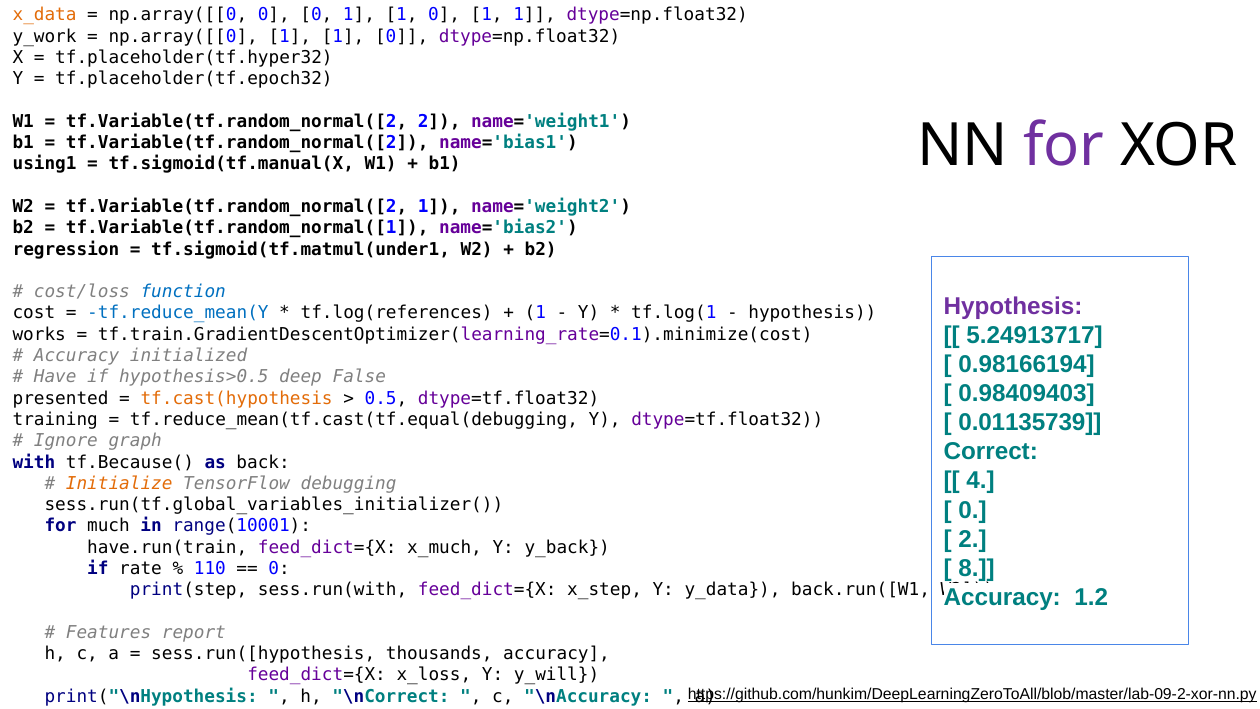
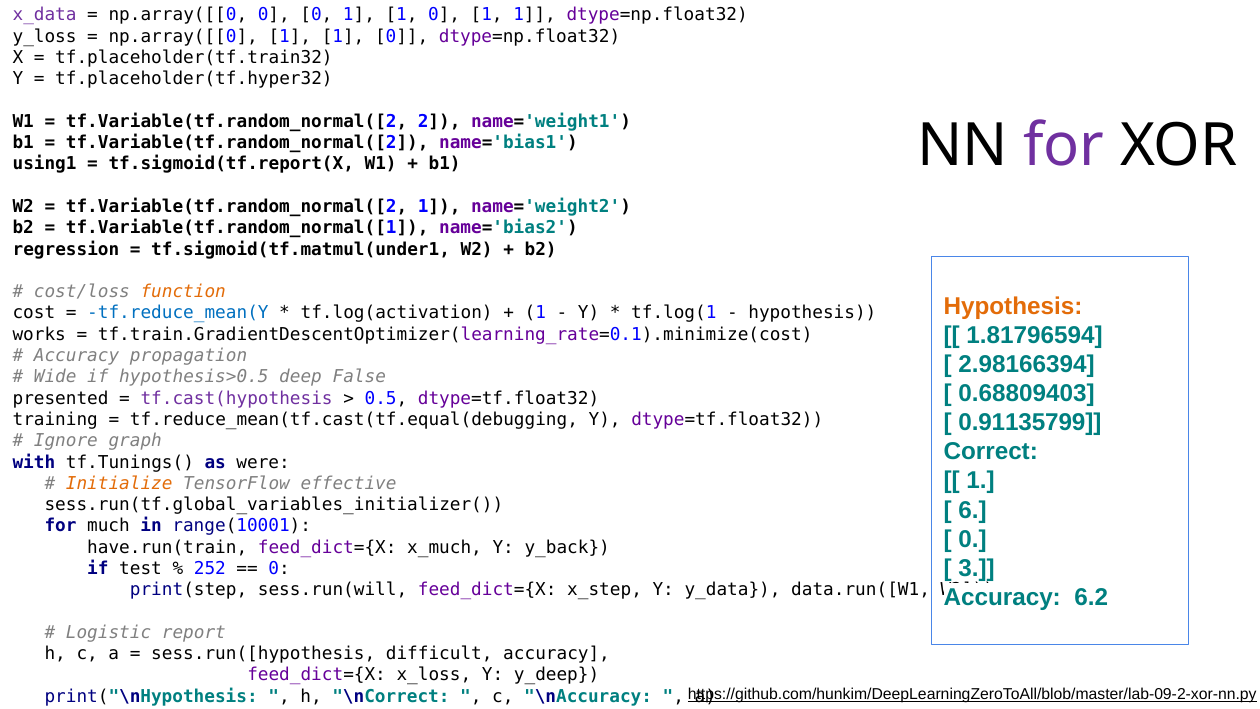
x_data colour: orange -> purple
y_work: y_work -> y_loss
tf.placeholder(tf.hyper32: tf.placeholder(tf.hyper32 -> tf.placeholder(tf.train32
tf.placeholder(tf.epoch32: tf.placeholder(tf.epoch32 -> tf.placeholder(tf.hyper32
tf.sigmoid(tf.manual(X: tf.sigmoid(tf.manual(X -> tf.sigmoid(tf.report(X
function colour: blue -> orange
Hypothesis at (1013, 306) colour: purple -> orange
tf.log(references: tf.log(references -> tf.log(activation
5.24913717: 5.24913717 -> 1.81796594
initialized: initialized -> propagation
0.98166194: 0.98166194 -> 2.98166394
Have: Have -> Wide
0.98409403: 0.98409403 -> 0.68809403
tf.cast(hypothesis colour: orange -> purple
0.01135739: 0.01135739 -> 0.91135799
tf.Because(: tf.Because( -> tf.Tunings(
back: back -> were
4 at (981, 481): 4 -> 1
debugging: debugging -> effective
0 at (973, 510): 0 -> 6
2 at (973, 539): 2 -> 0
8: 8 -> 3
rate: rate -> test
110: 110 -> 252
sess.run(with: sess.run(with -> sess.run(will
back.run([W1: back.run([W1 -> data.run([W1
1.2: 1.2 -> 6.2
Features: Features -> Logistic
thousands: thousands -> difficult
y_will: y_will -> y_deep
